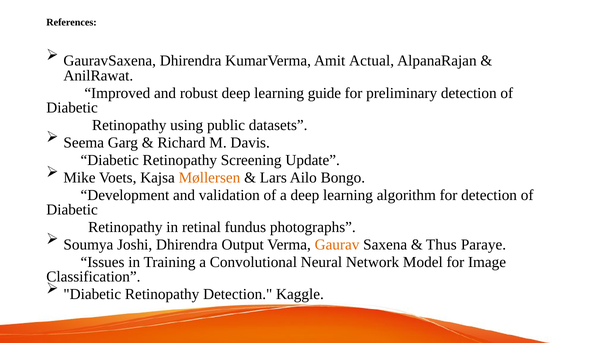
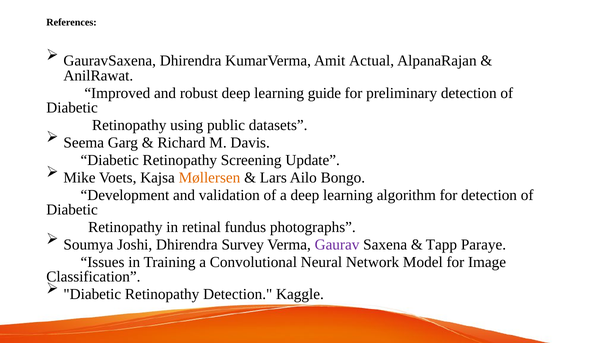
Output: Output -> Survey
Gaurav colour: orange -> purple
Thus: Thus -> Tapp
